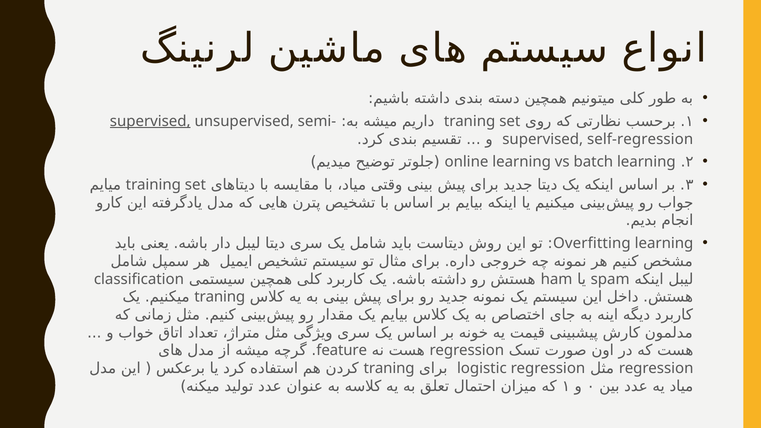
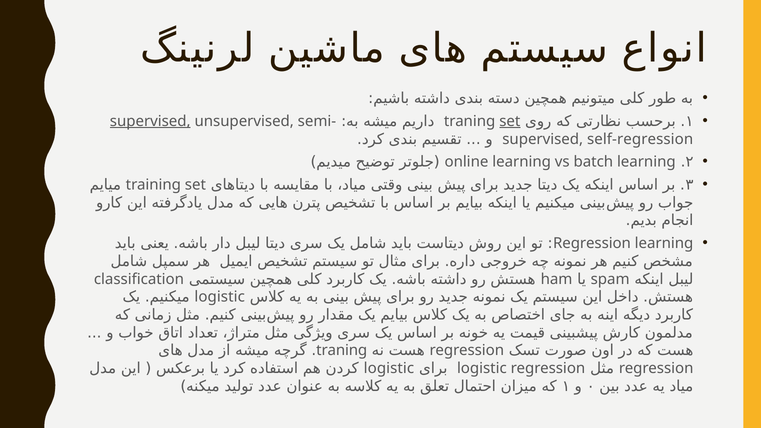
set at (510, 121) underline: none -> present
Overfitting at (592, 243): Overfitting -> Regression
traning at (220, 297): traning -> logistic
feature at (342, 351): feature -> traning
traning at (389, 368): traning -> logistic
